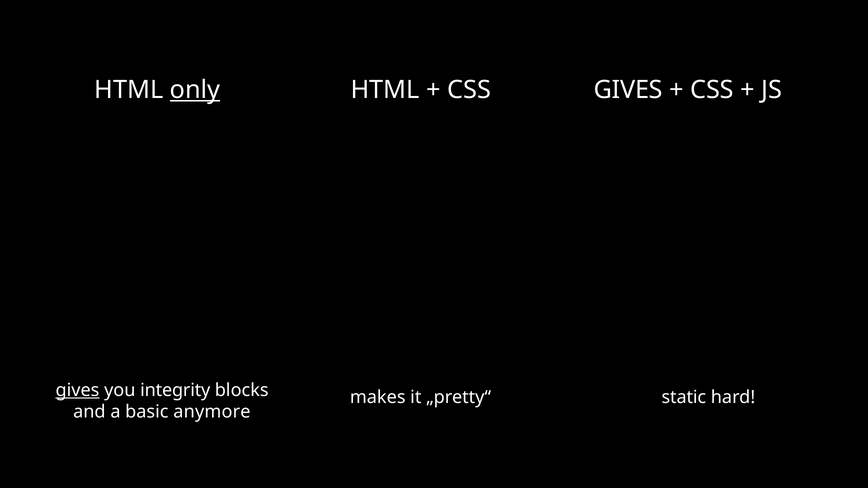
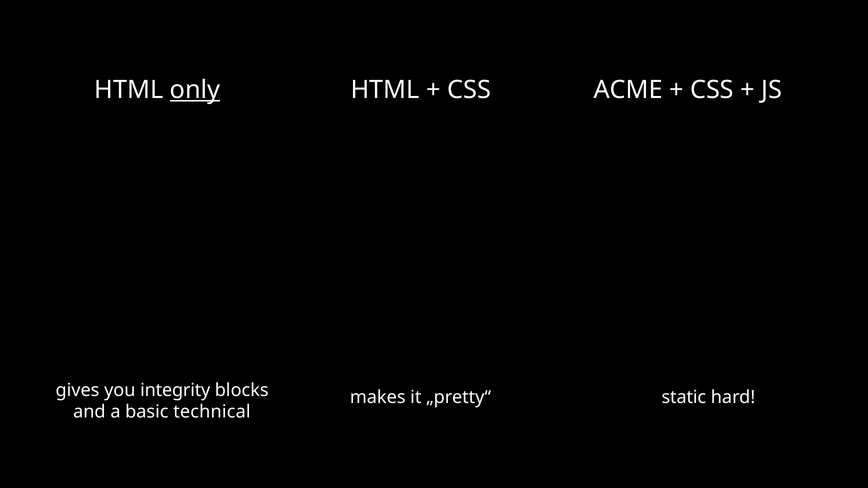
CSS GIVES: GIVES -> ACME
gives at (77, 391) underline: present -> none
anymore: anymore -> technical
